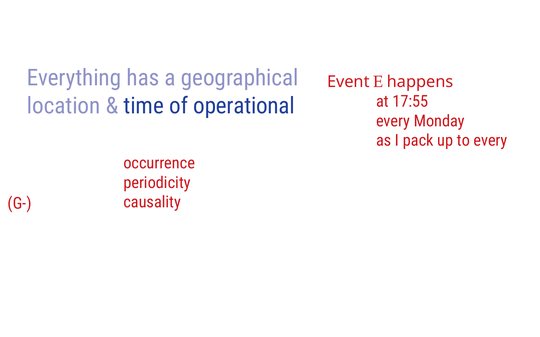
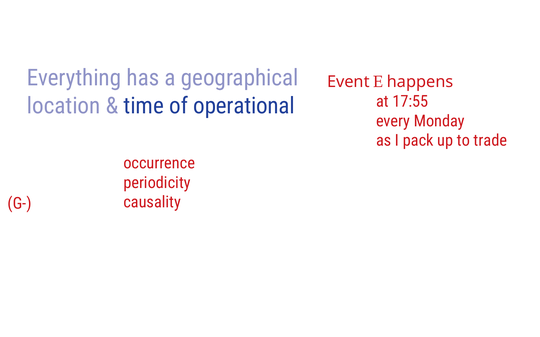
to every: every -> trade
